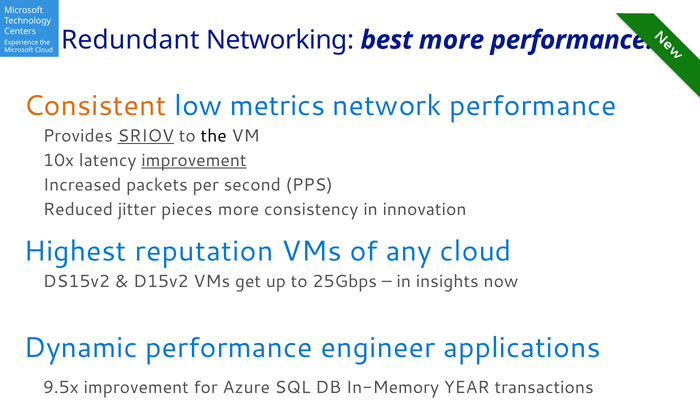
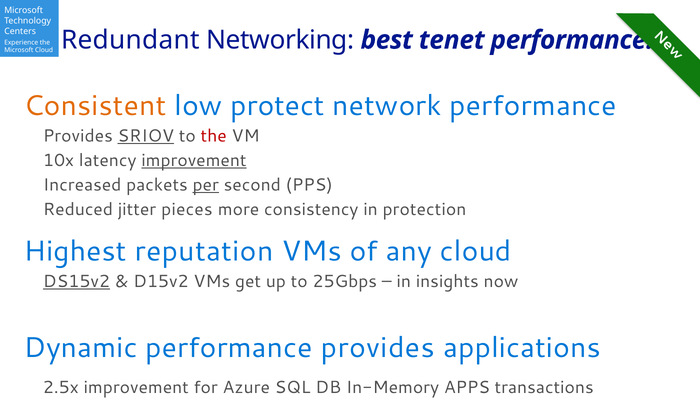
best more: more -> tenet
metrics: metrics -> protect
the at (214, 136) colour: black -> red
per underline: none -> present
innovation: innovation -> protection
DS15v2 underline: none -> present
engineer at (378, 348): engineer -> provides
9.5x: 9.5x -> 2.5x
YEAR: YEAR -> APPS
